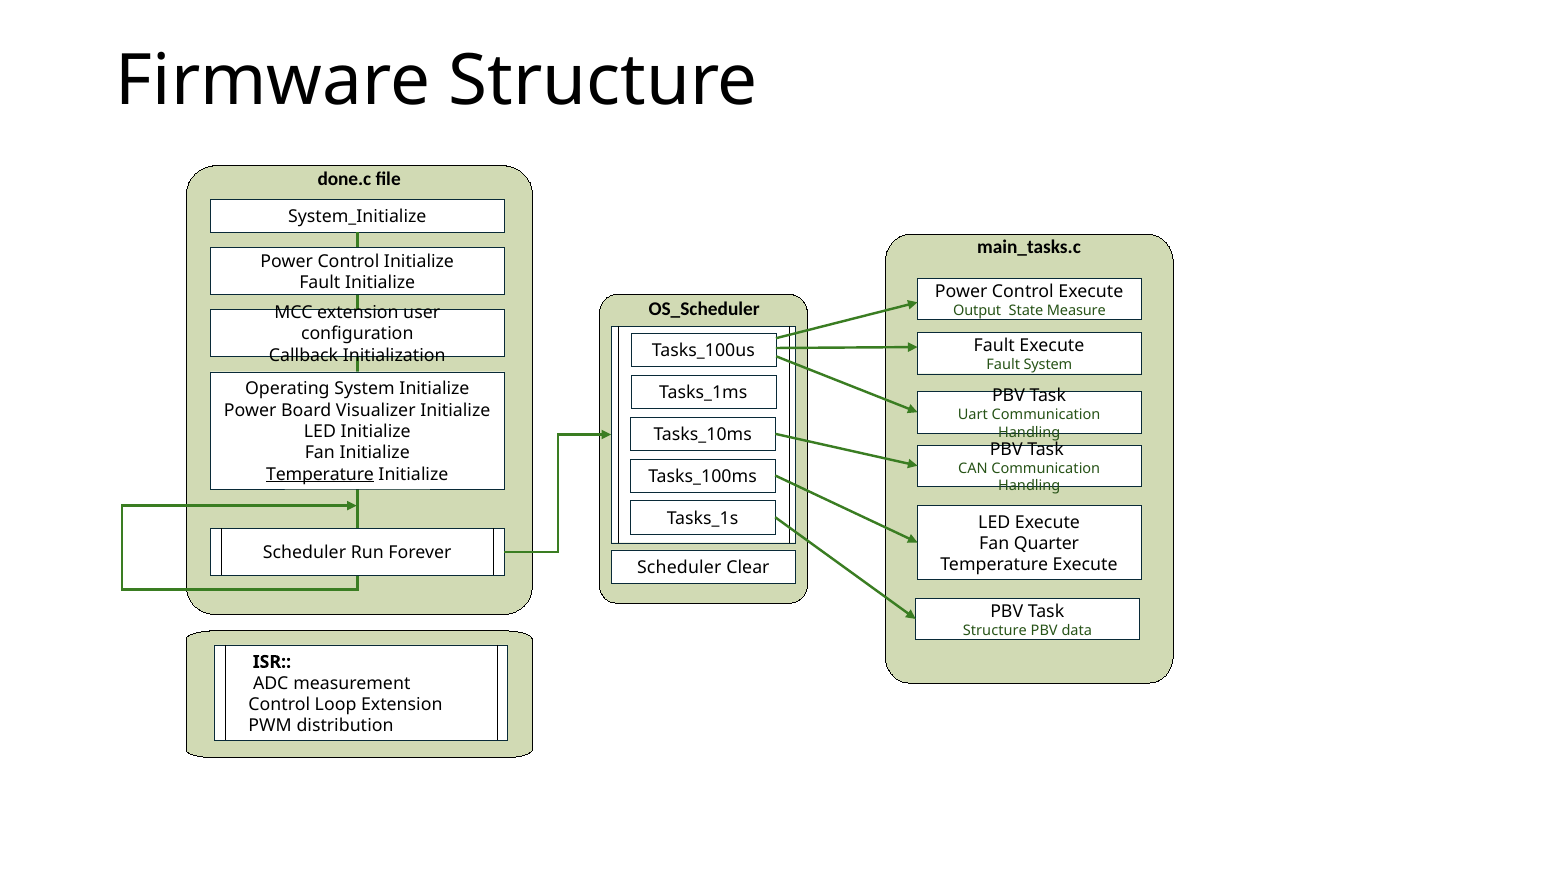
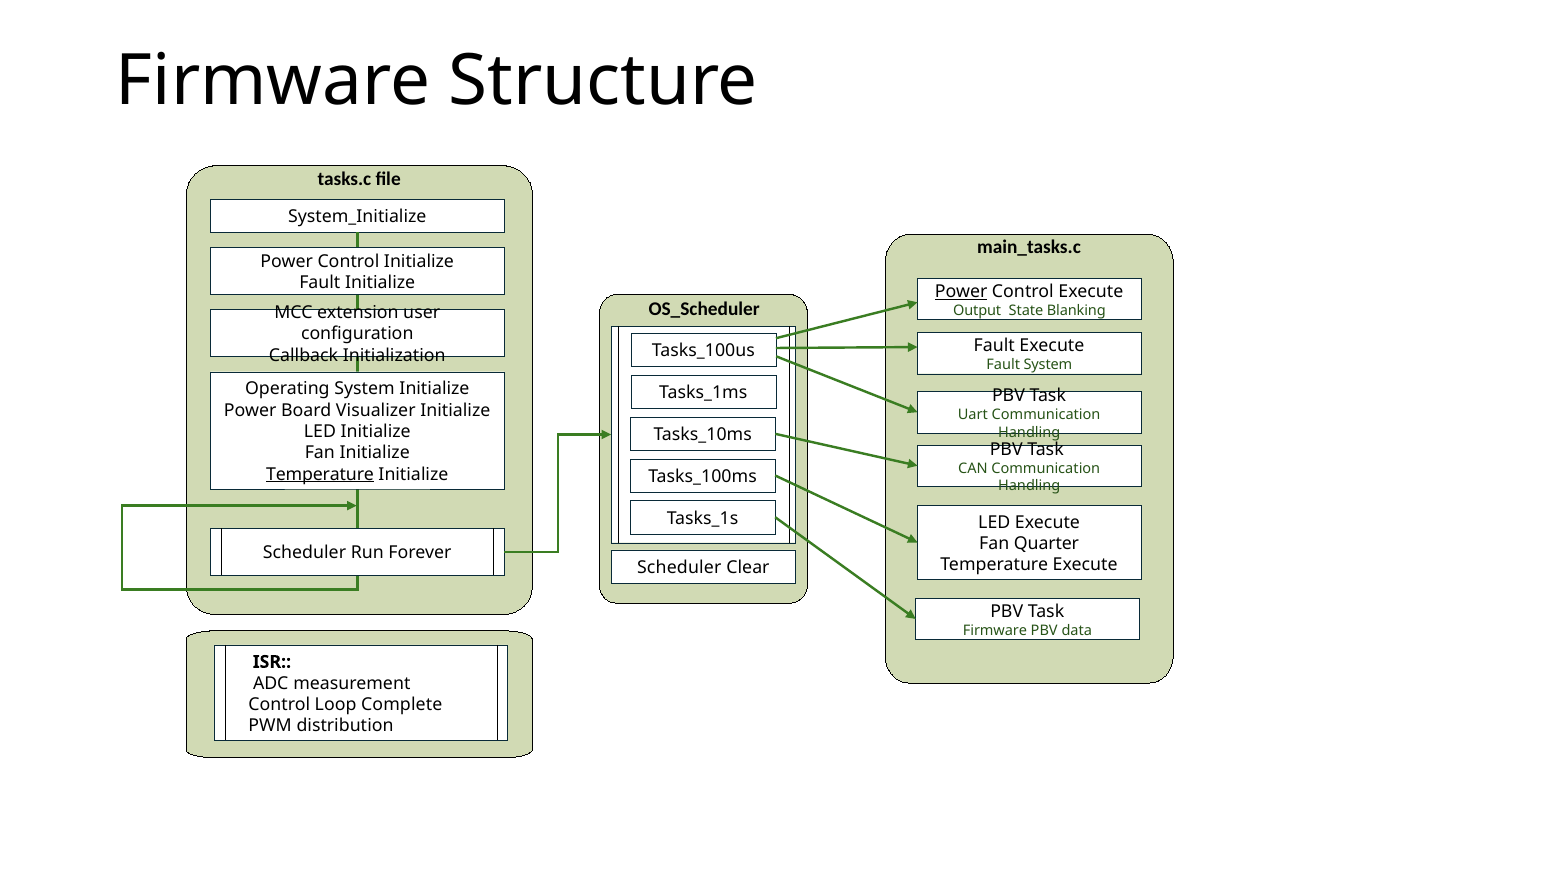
done.c: done.c -> tasks.c
Power at (961, 292) underline: none -> present
Measure: Measure -> Blanking
Structure at (995, 631): Structure -> Firmware
Loop Extension: Extension -> Complete
